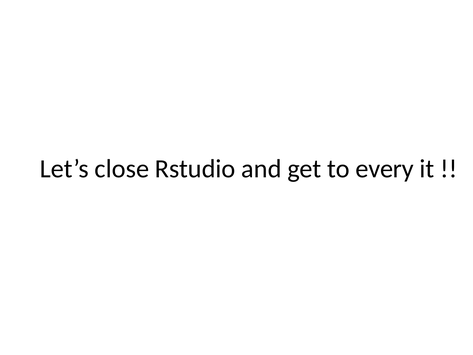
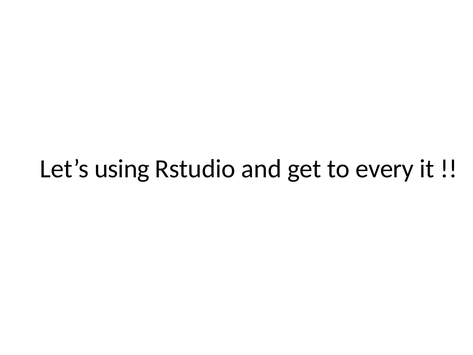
close: close -> using
